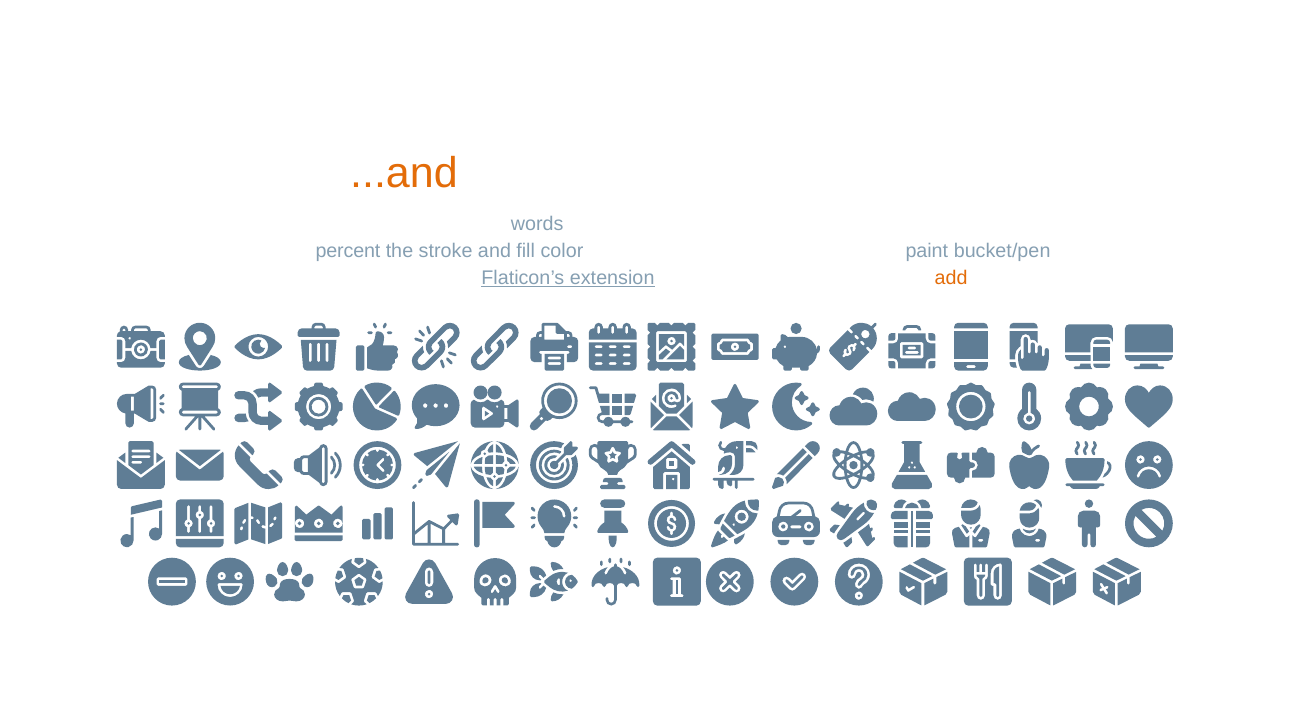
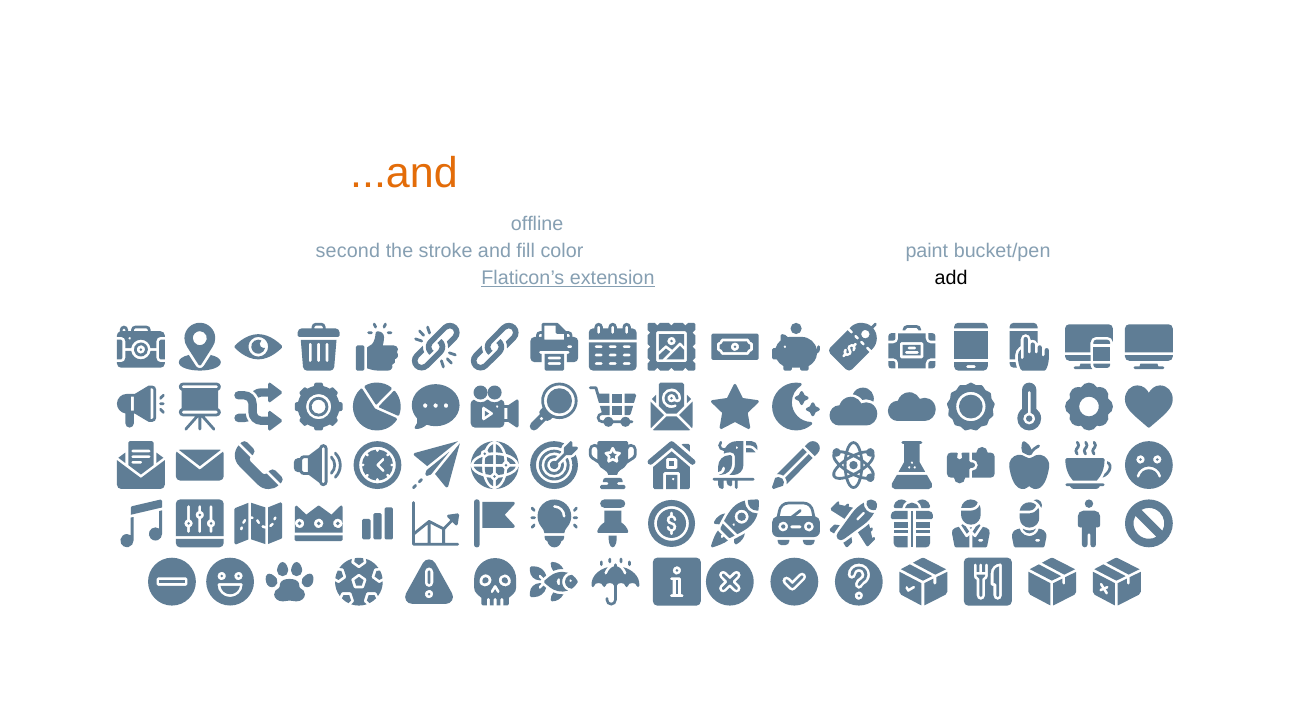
words: words -> offline
percent: percent -> second
add colour: orange -> black
